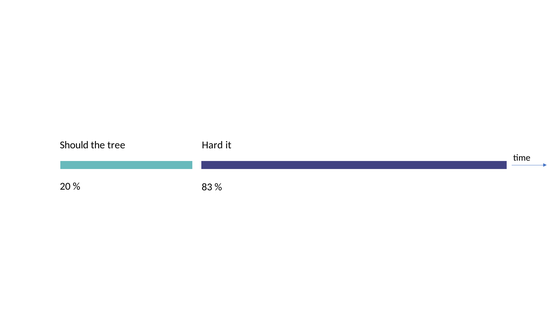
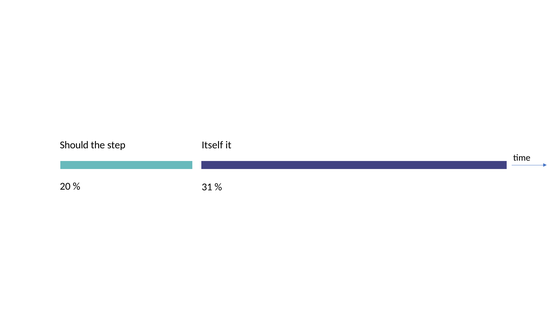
tree: tree -> step
Hard: Hard -> Itself
83: 83 -> 31
